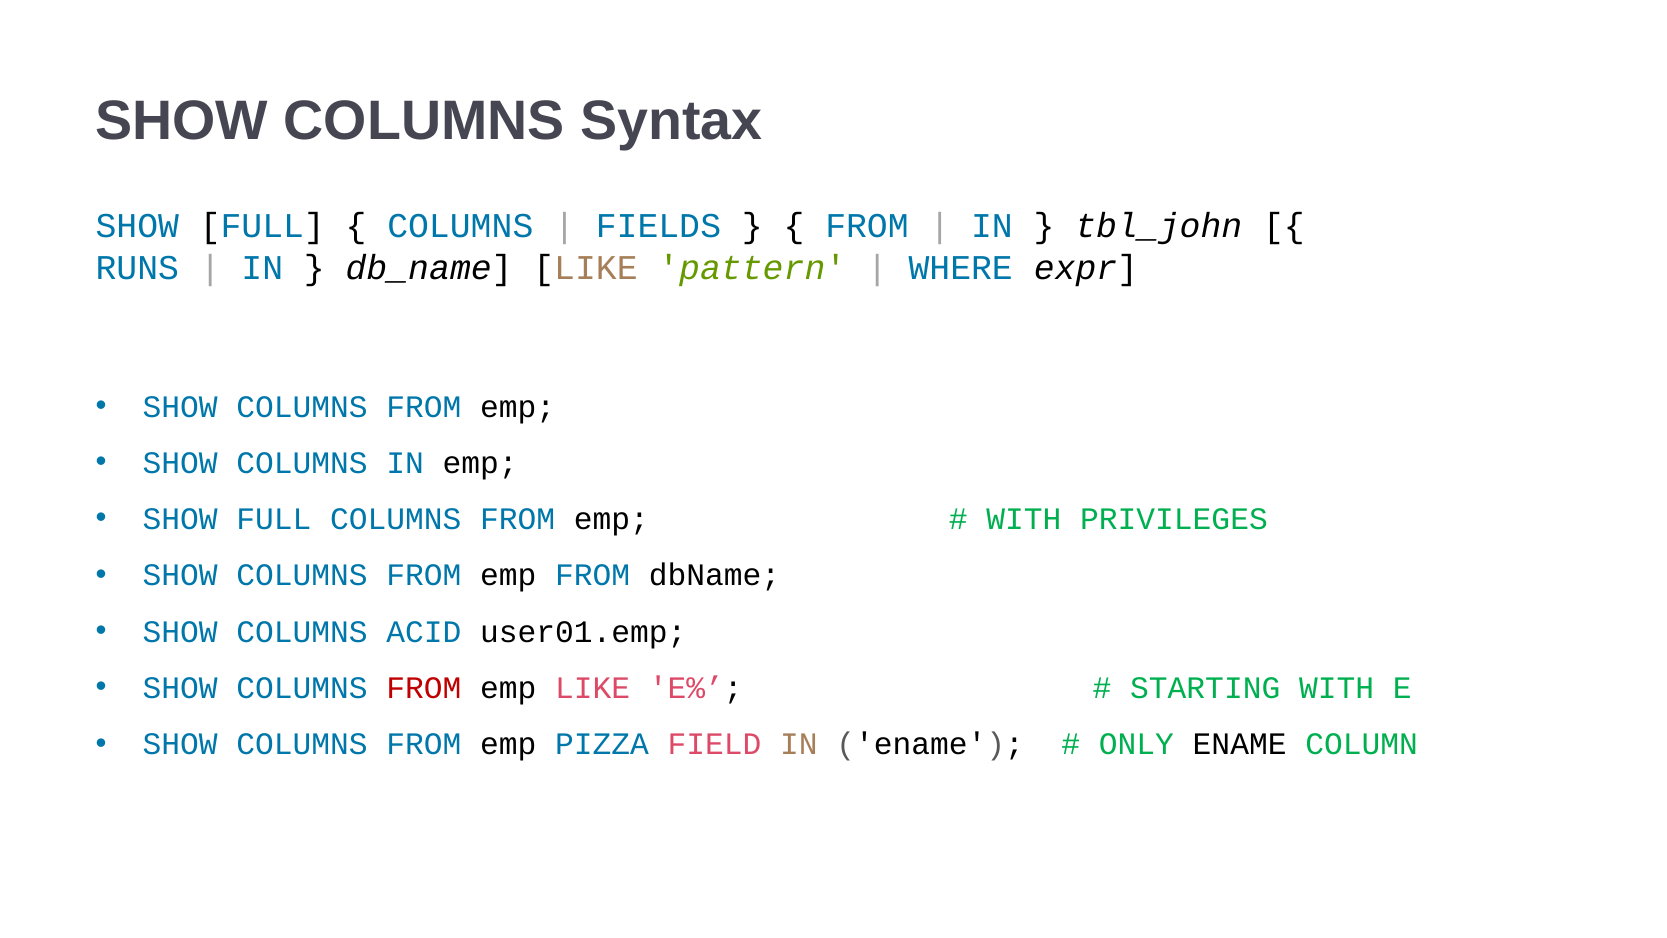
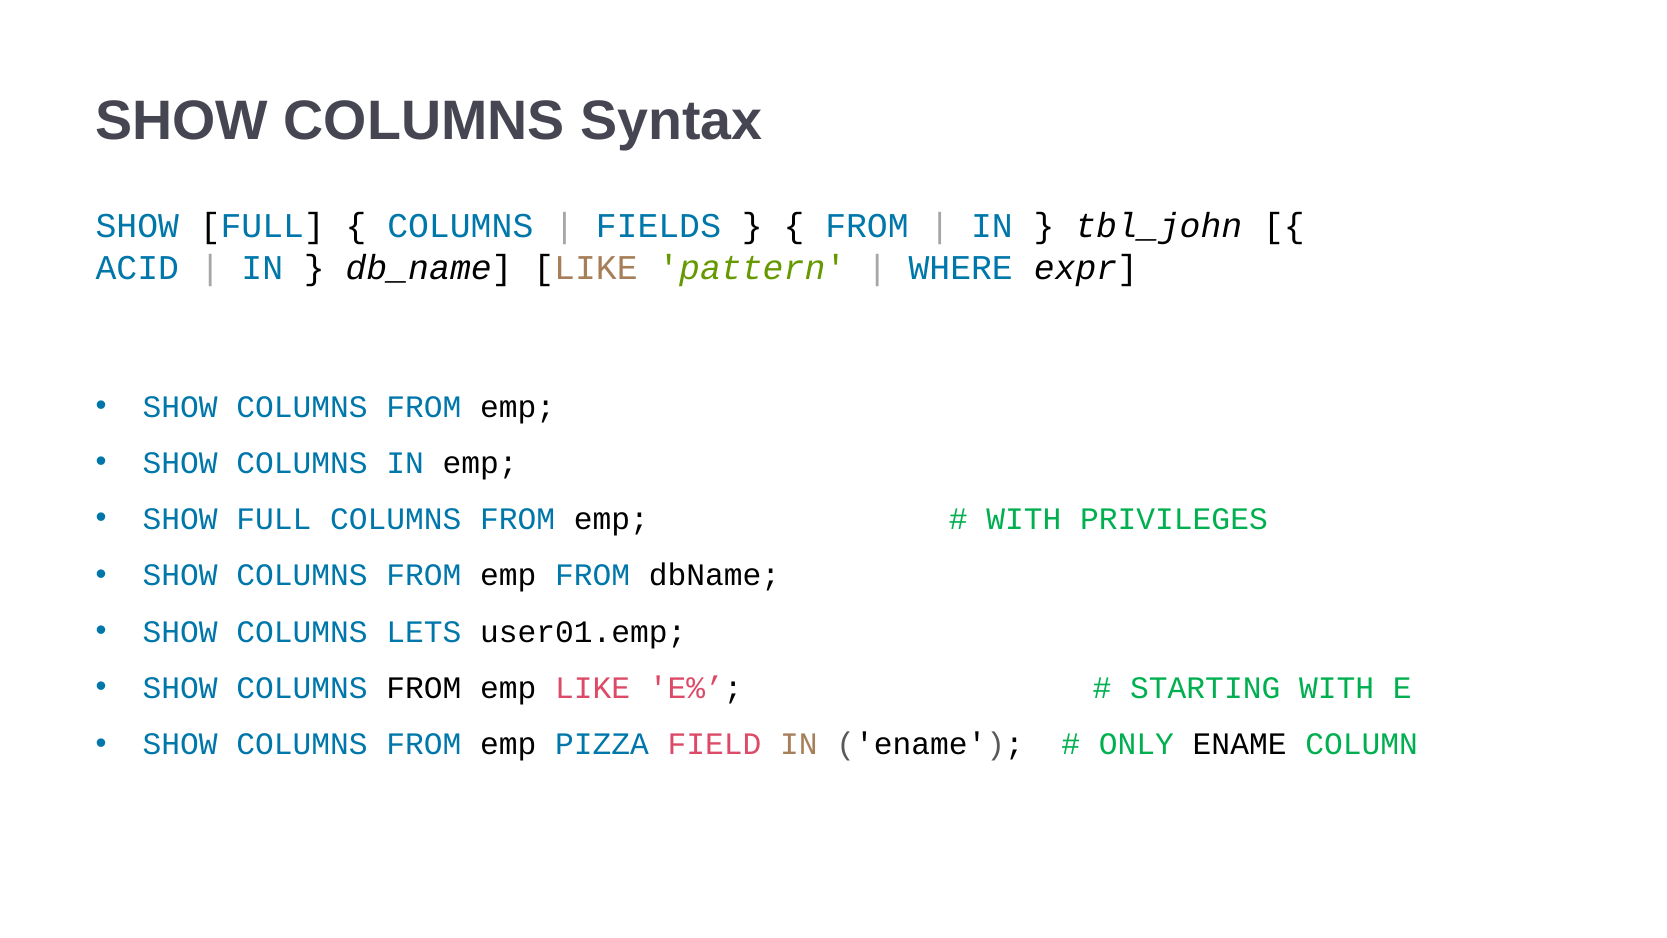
RUNS: RUNS -> ACID
ACID: ACID -> LETS
FROM at (424, 688) colour: red -> black
